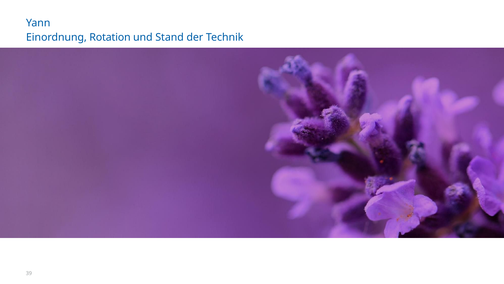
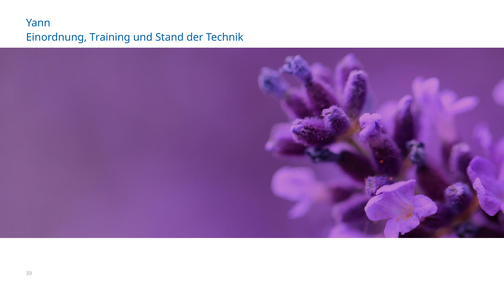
Rotation: Rotation -> Training
